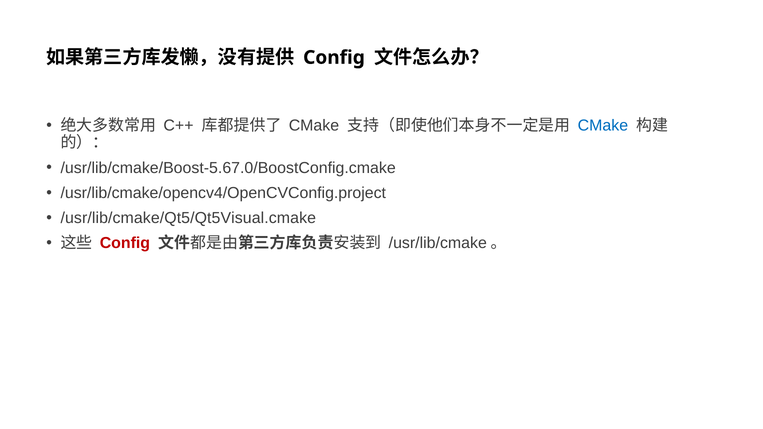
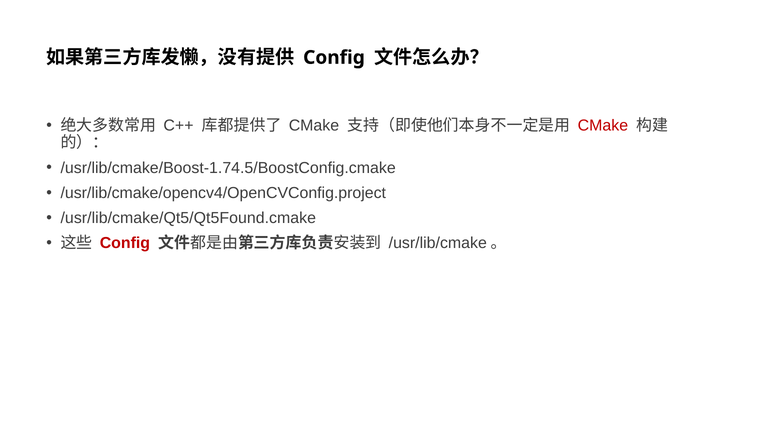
CMake at (603, 126) colour: blue -> red
/usr/lib/cmake/Boost-5.67.0/BoostConfig.cmake: /usr/lib/cmake/Boost-5.67.0/BoostConfig.cmake -> /usr/lib/cmake/Boost-1.74.5/BoostConfig.cmake
/usr/lib/cmake/Qt5/Qt5Visual.cmake: /usr/lib/cmake/Qt5/Qt5Visual.cmake -> /usr/lib/cmake/Qt5/Qt5Found.cmake
